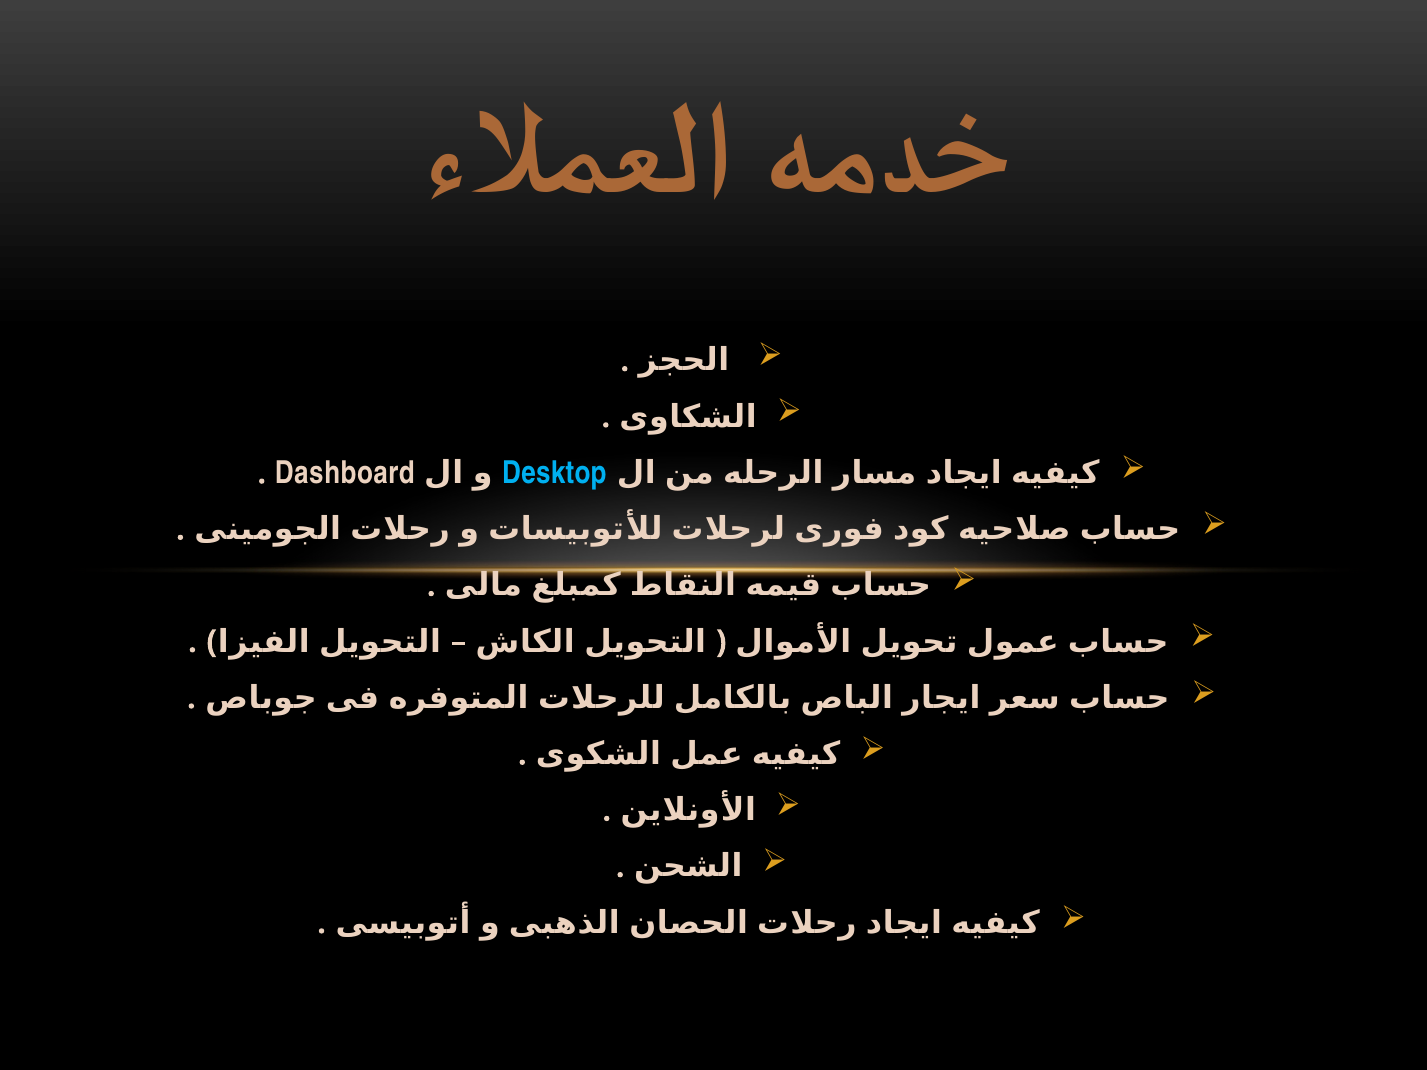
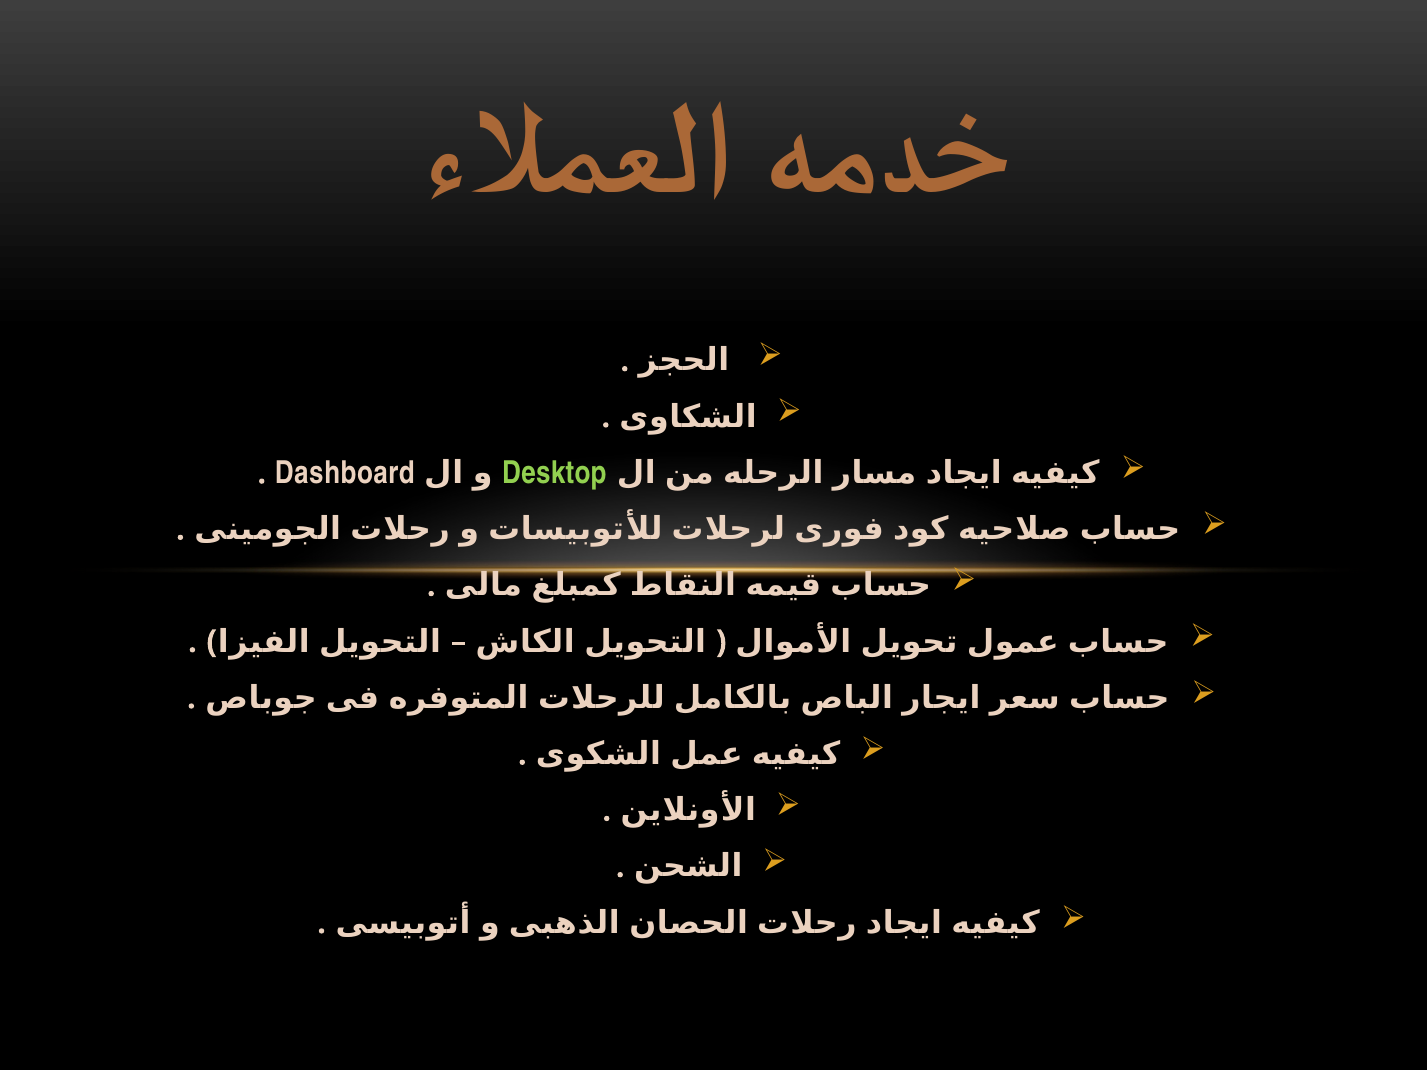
Desktop colour: light blue -> light green
